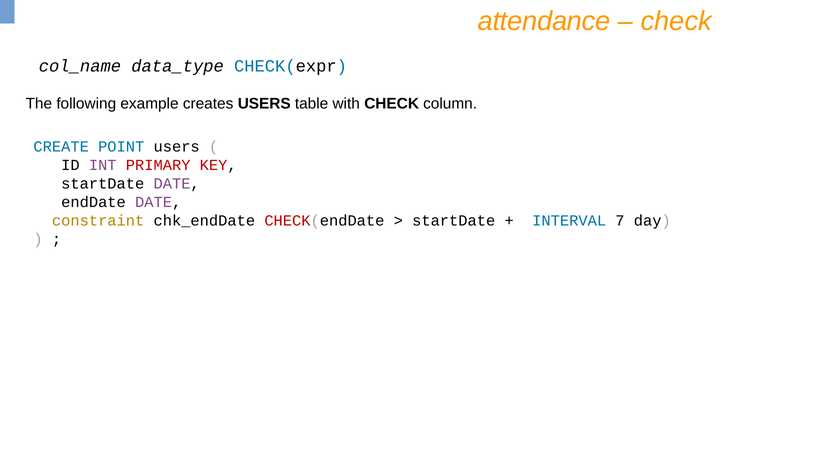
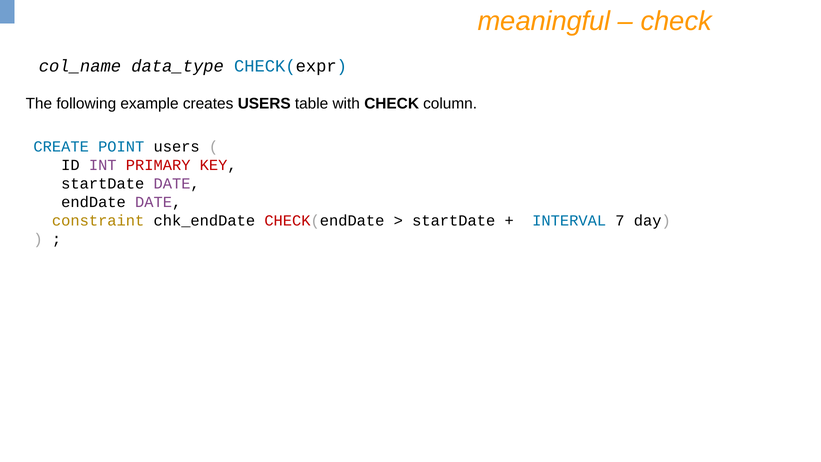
attendance: attendance -> meaningful
